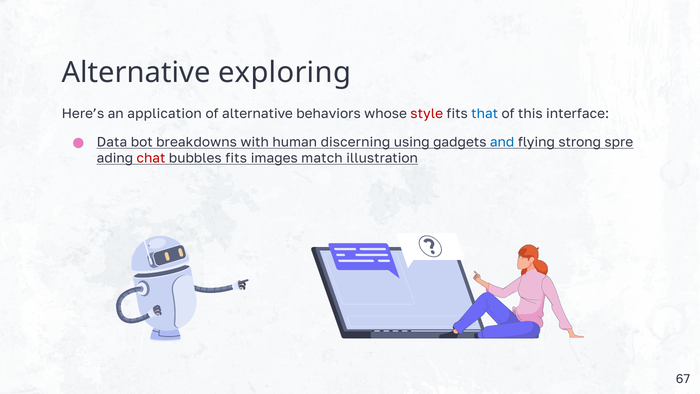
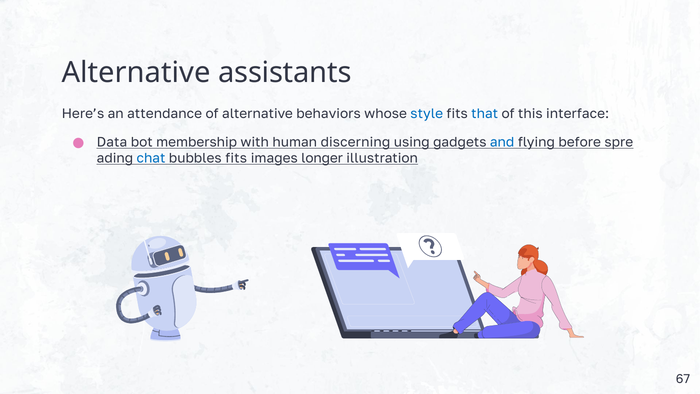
exploring: exploring -> assistants
application: application -> attendance
style colour: red -> blue
breakdowns: breakdowns -> membership
strong: strong -> before
chat colour: red -> blue
match: match -> longer
